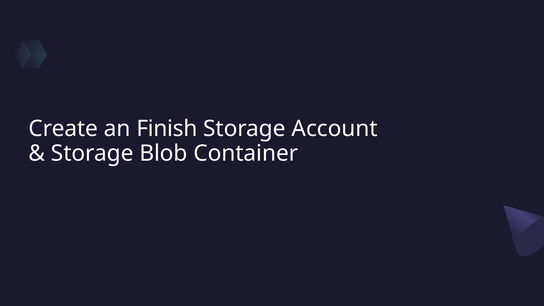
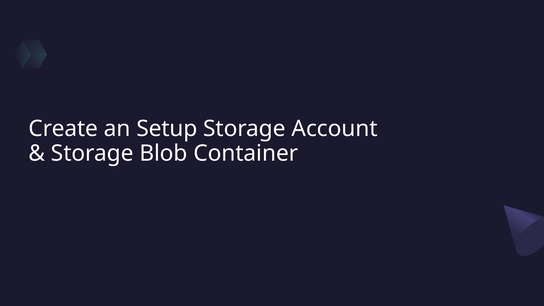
Finish: Finish -> Setup
